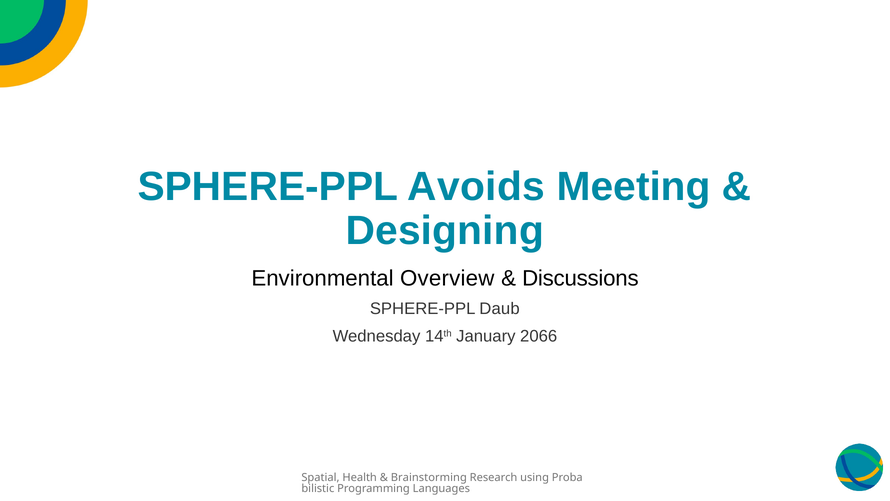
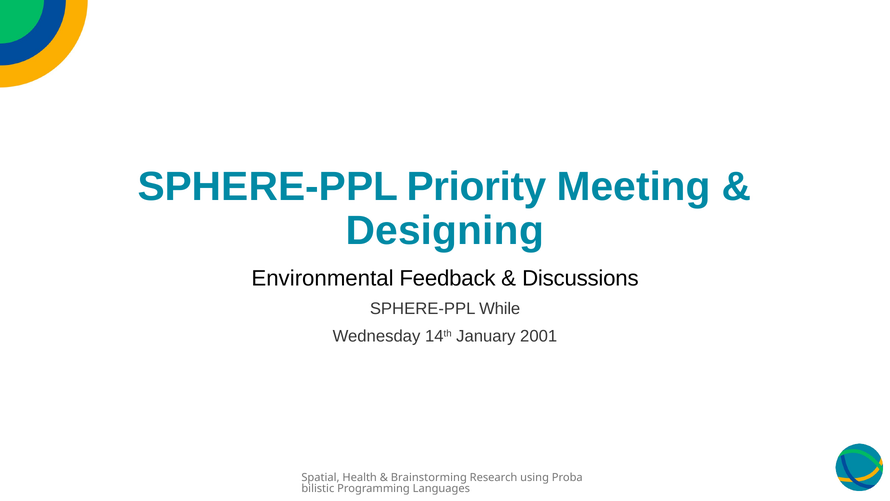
Avoids: Avoids -> Priority
Overview: Overview -> Feedback
Daub: Daub -> While
2066: 2066 -> 2001
